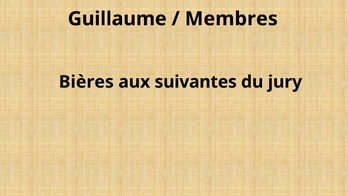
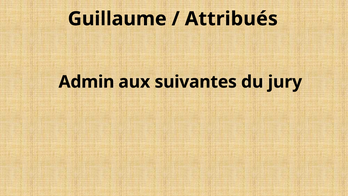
Membres: Membres -> Attribués
Bières: Bières -> Admin
